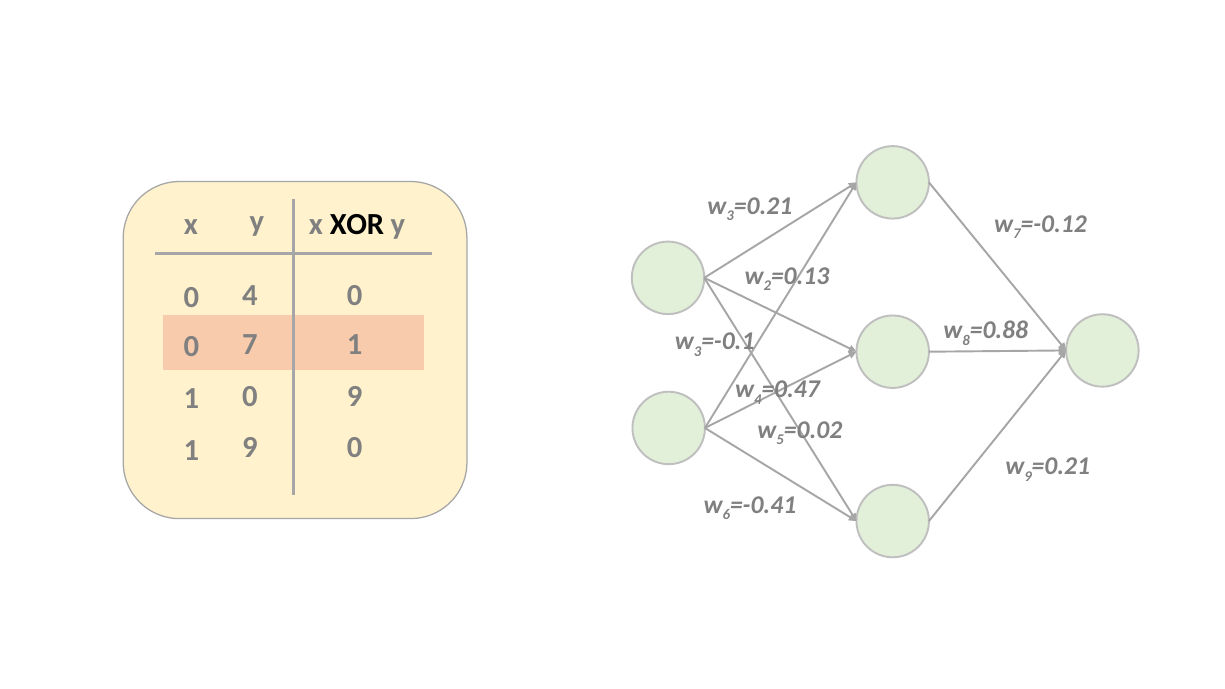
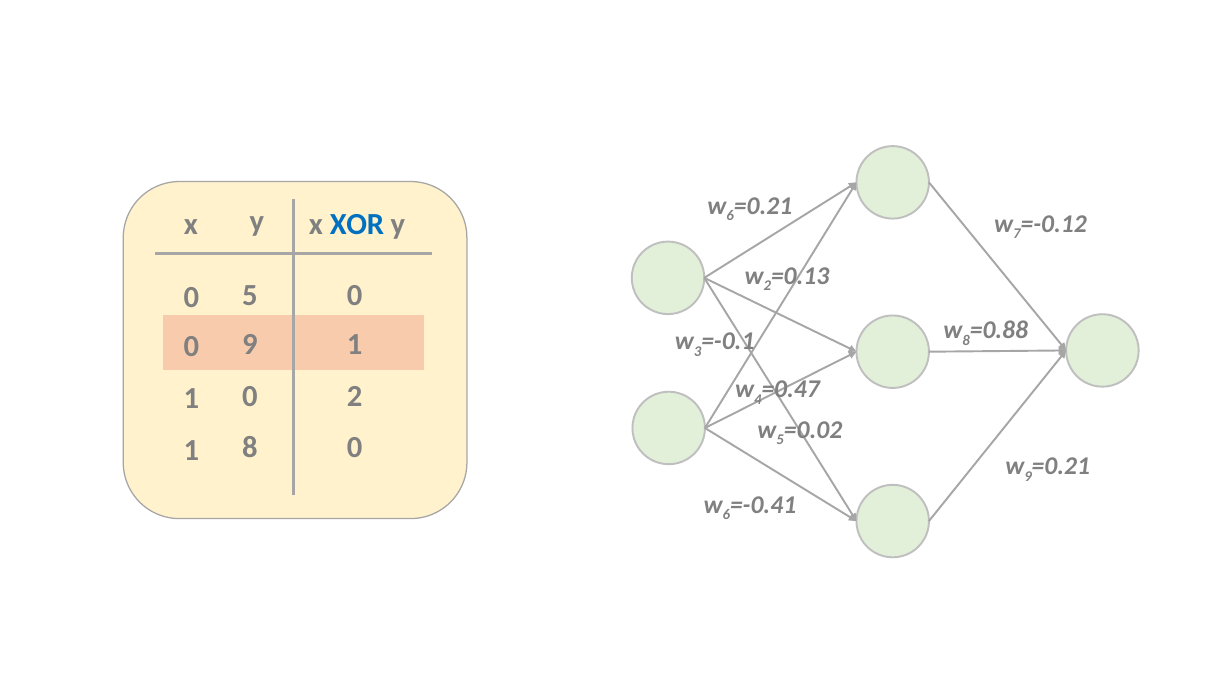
3 at (730, 216): 3 -> 6
XOR colour: black -> blue
0 4: 4 -> 5
0 7: 7 -> 9
0 9: 9 -> 2
1 9: 9 -> 8
